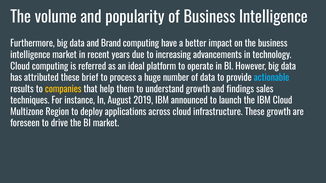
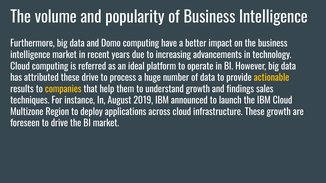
Brand: Brand -> Domo
these brief: brief -> drive
actionable colour: light blue -> yellow
